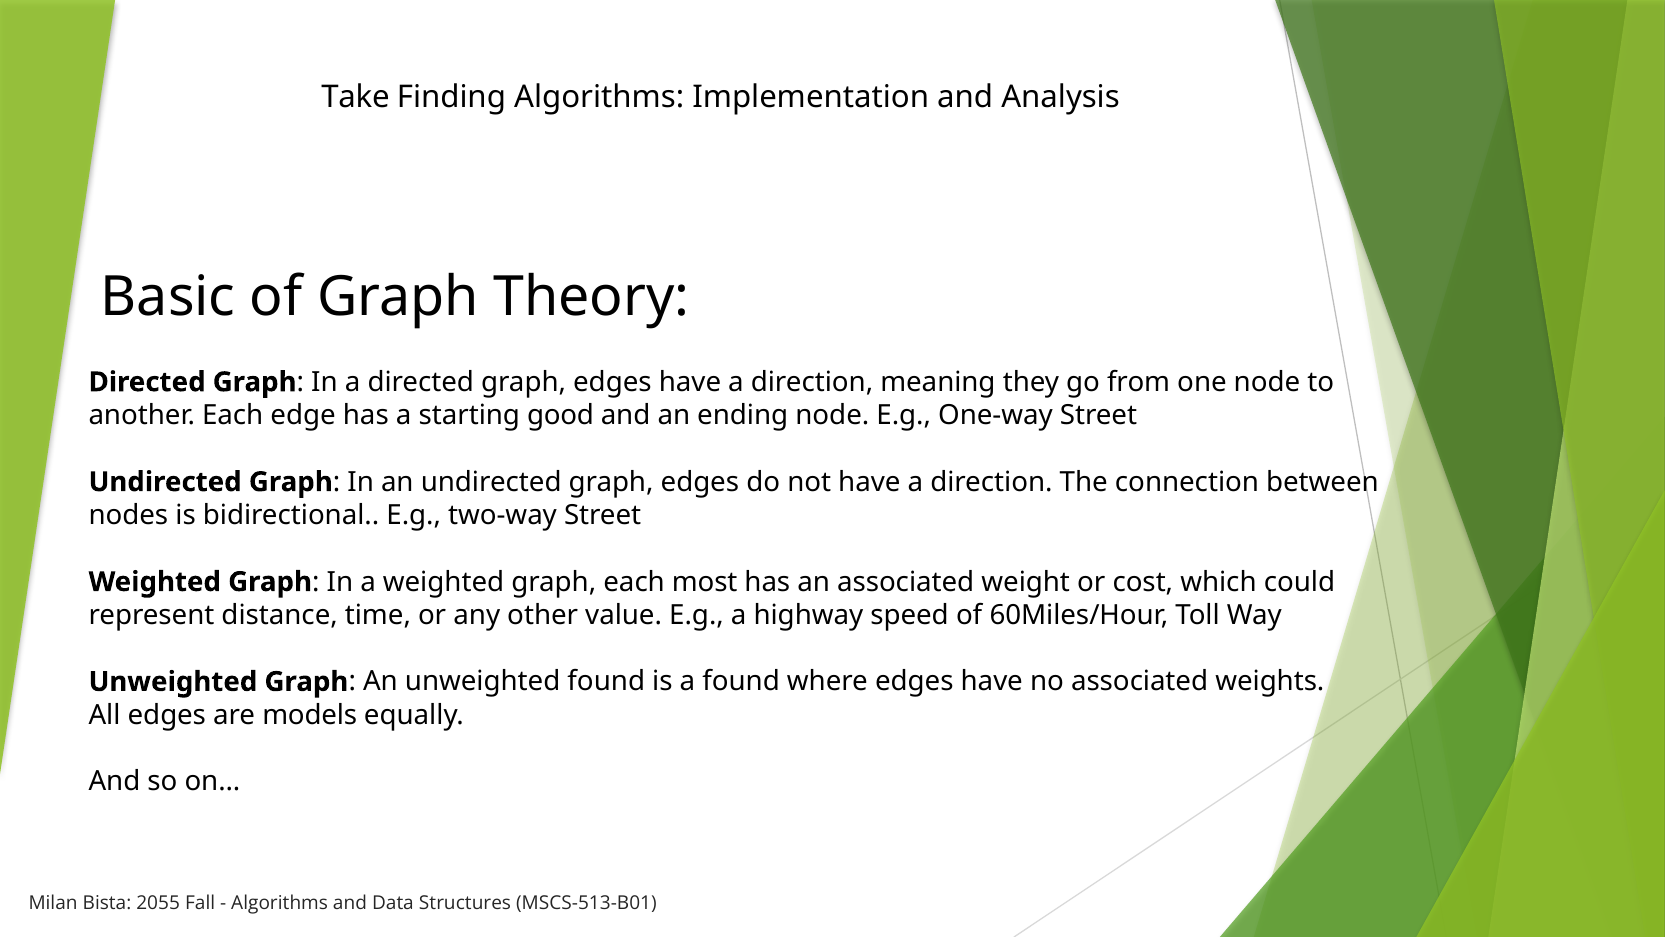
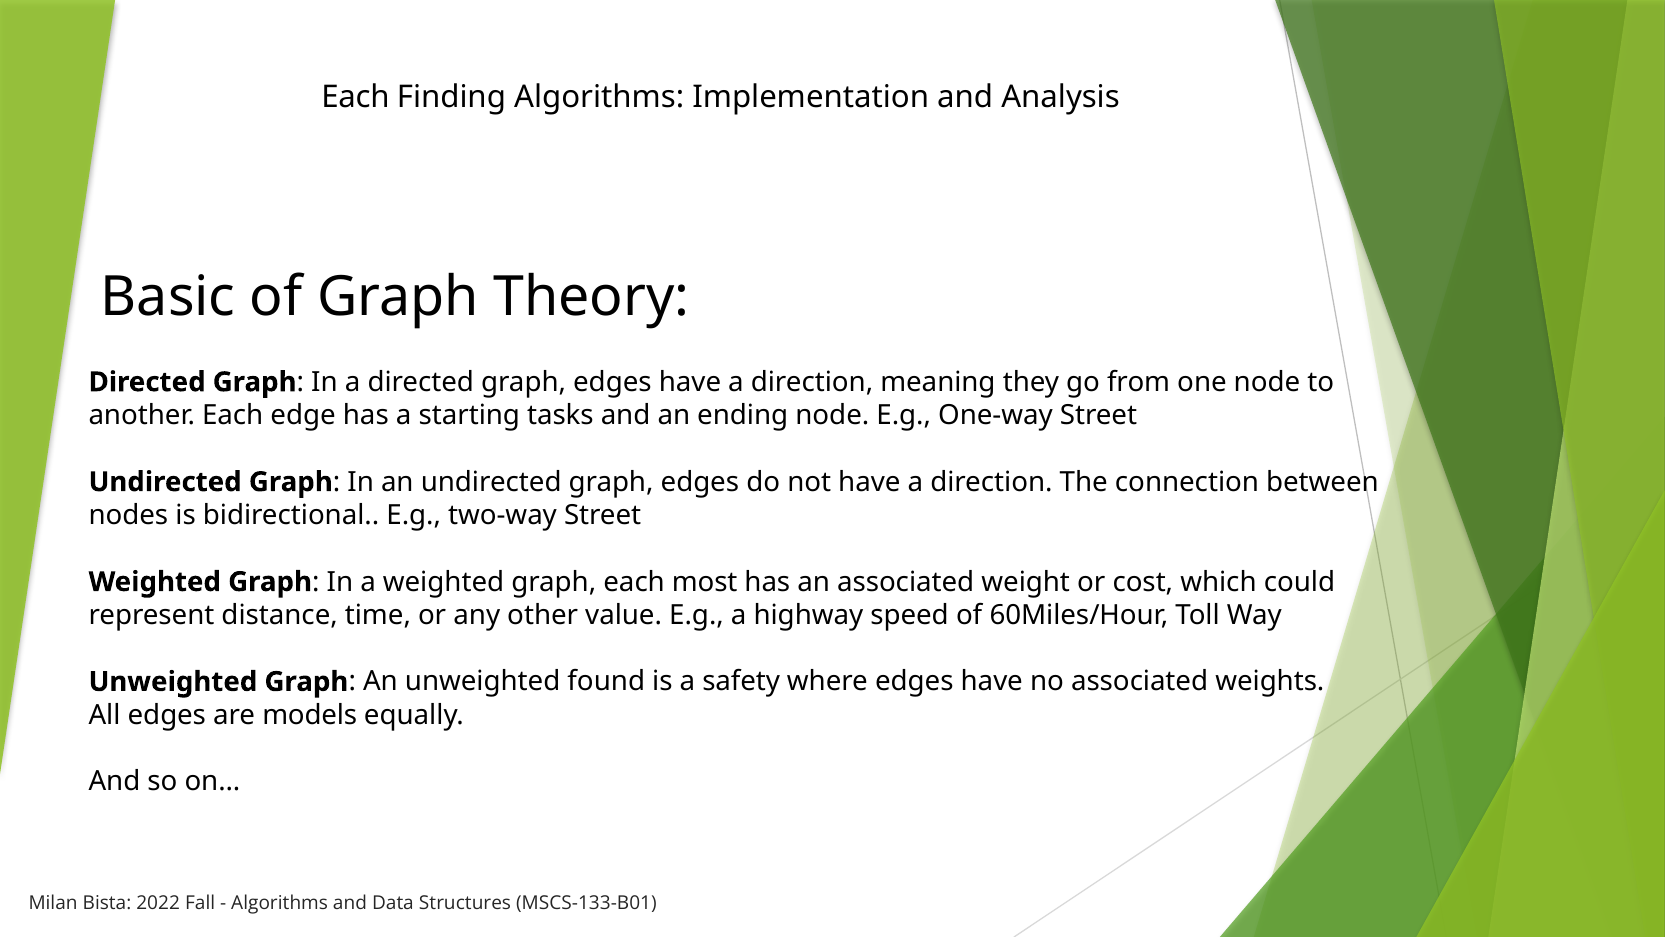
Take at (356, 97): Take -> Each
good: good -> tasks
a found: found -> safety
2055: 2055 -> 2022
MSCS-513-B01: MSCS-513-B01 -> MSCS-133-B01
